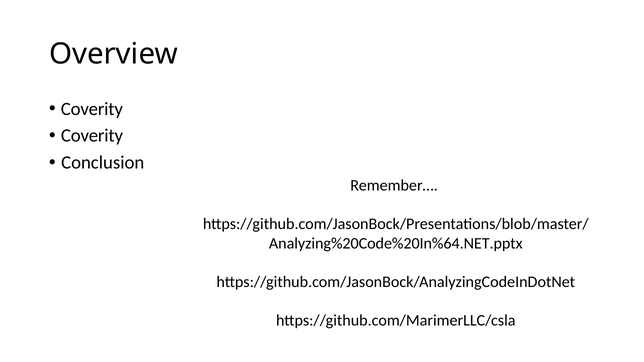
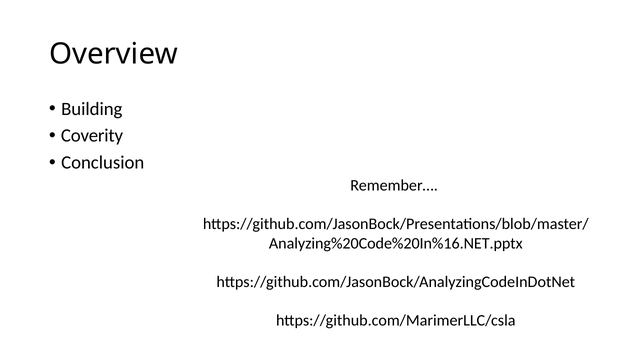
Coverity at (92, 109): Coverity -> Building
Analyzing%20Code%20In%64.NET.pptx: Analyzing%20Code%20In%64.NET.pptx -> Analyzing%20Code%20In%16.NET.pptx
